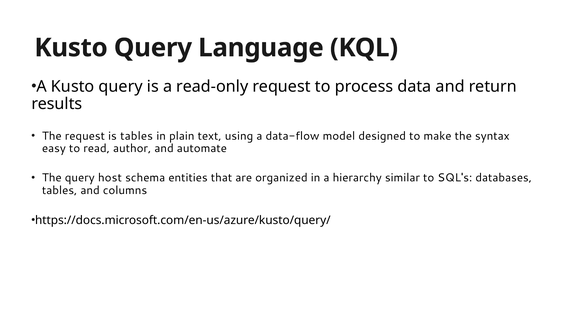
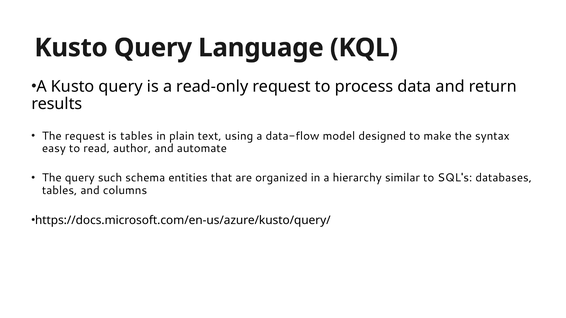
host: host -> such
